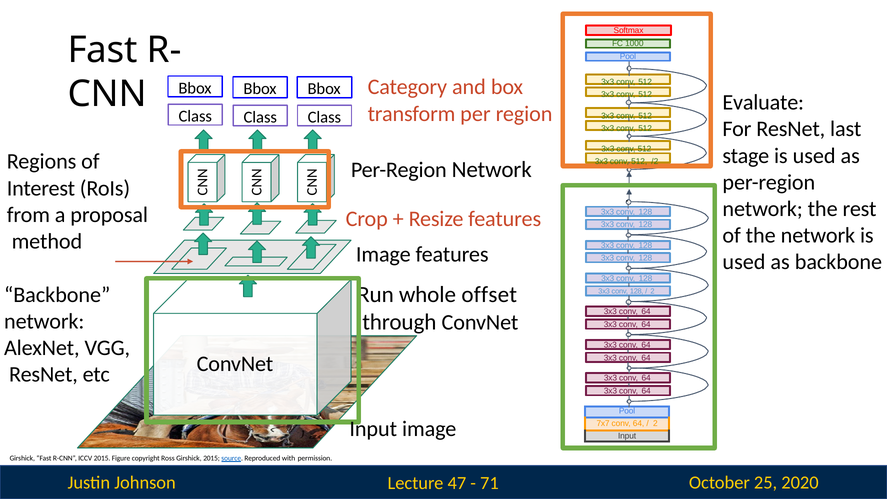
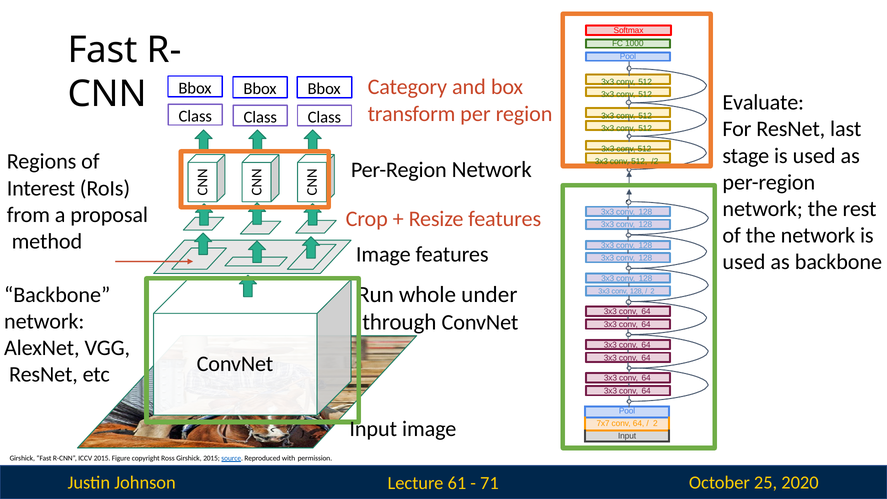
offset: offset -> under
47: 47 -> 61
